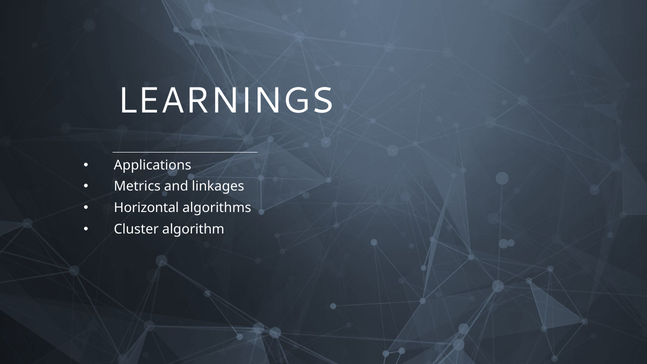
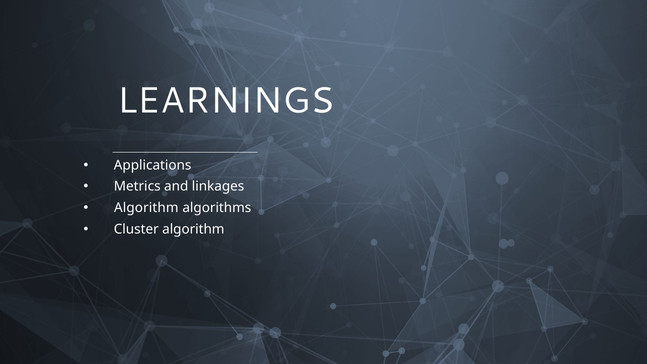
Horizontal at (146, 208): Horizontal -> Algorithm
